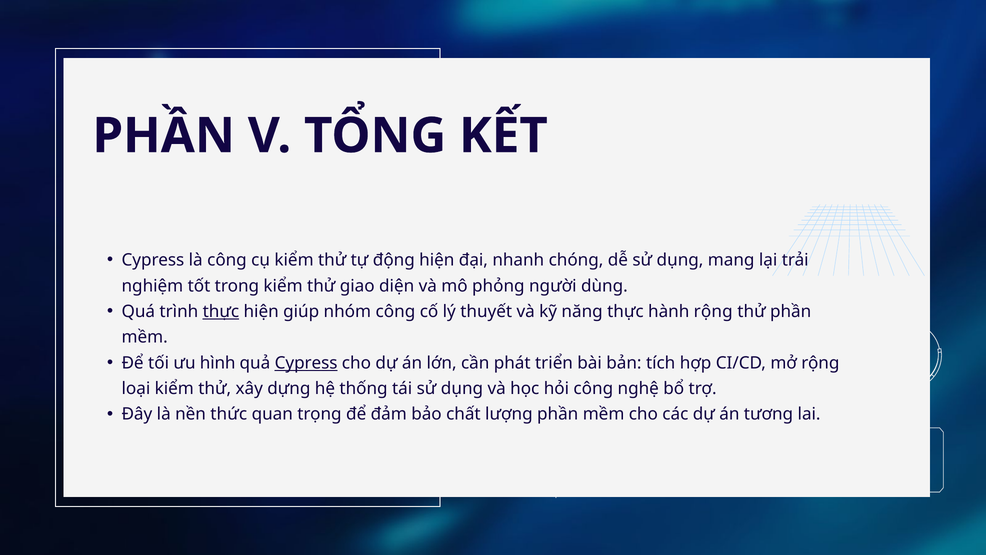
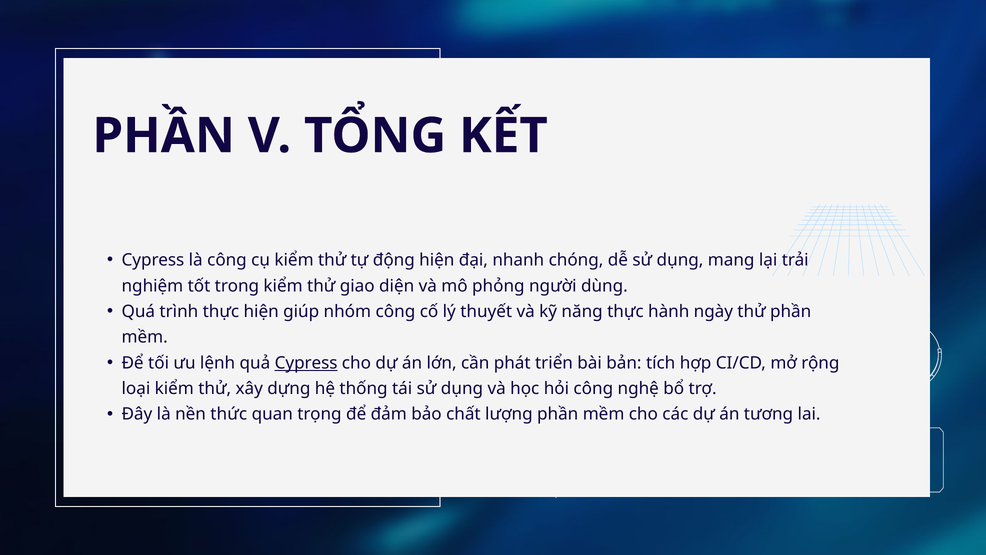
thực at (221, 311) underline: present -> none
hành rộng: rộng -> ngày
hình: hình -> lệnh
